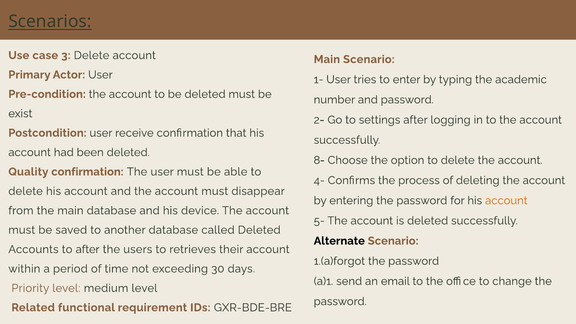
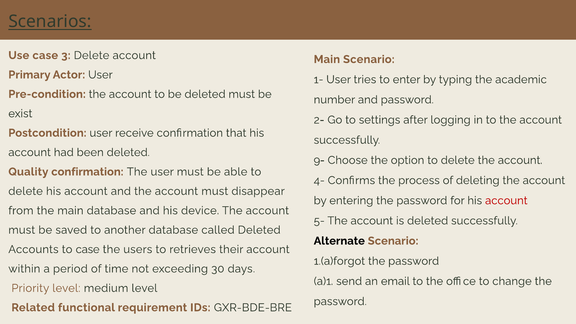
8-: 8- -> 9-
account at (506, 201) colour: orange -> red
to after: after -> case
